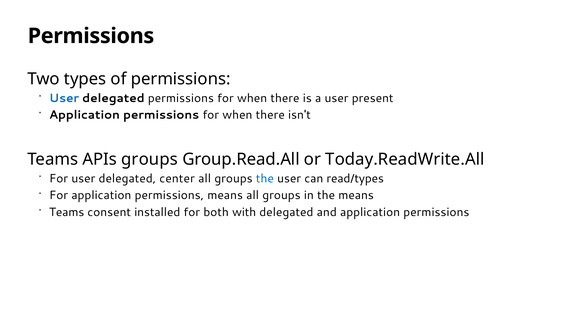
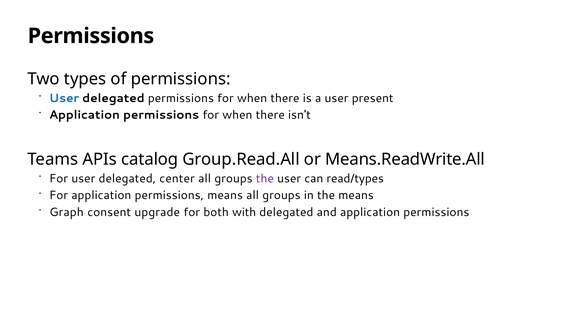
APIs groups: groups -> catalog
Today.ReadWrite.All: Today.ReadWrite.All -> Means.ReadWrite.All
the at (265, 178) colour: blue -> purple
Teams at (67, 212): Teams -> Graph
installed: installed -> upgrade
